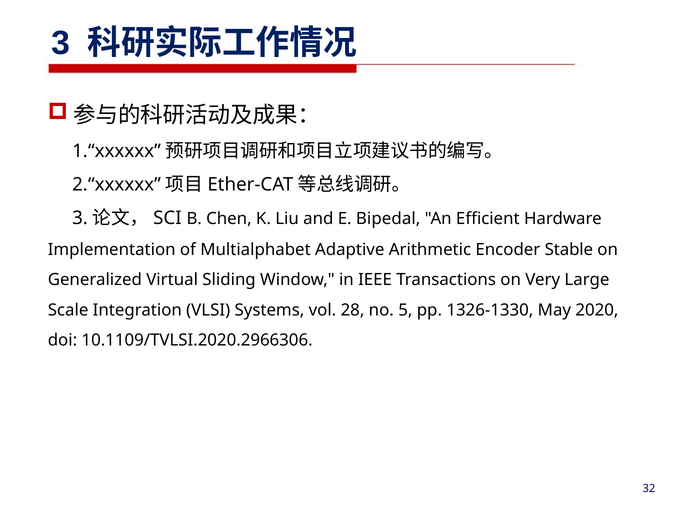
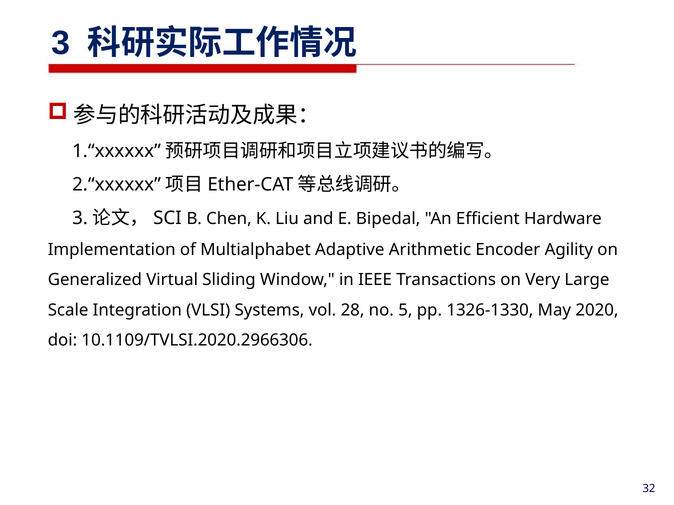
Stable: Stable -> Agility
